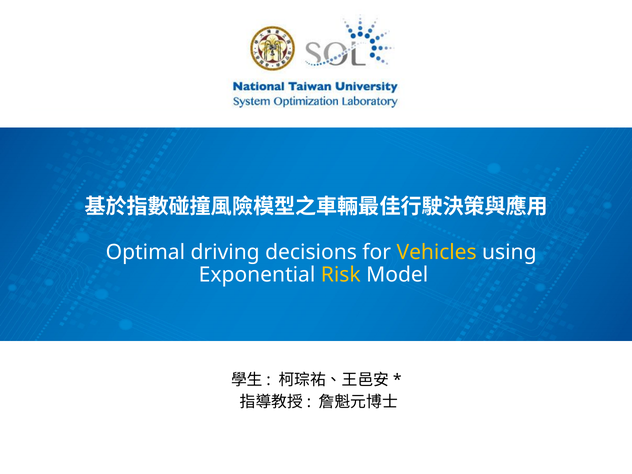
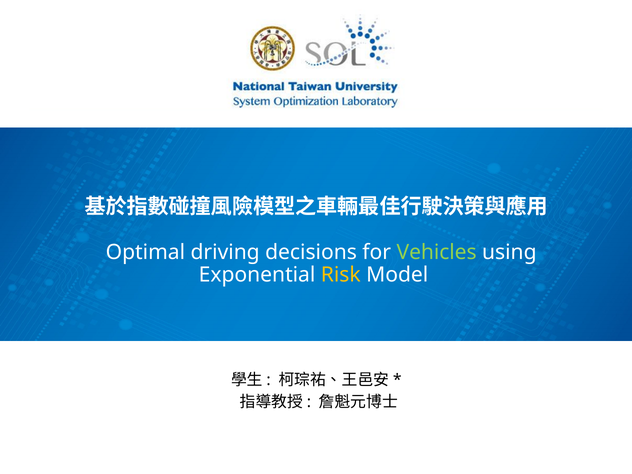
Vehicles colour: yellow -> light green
